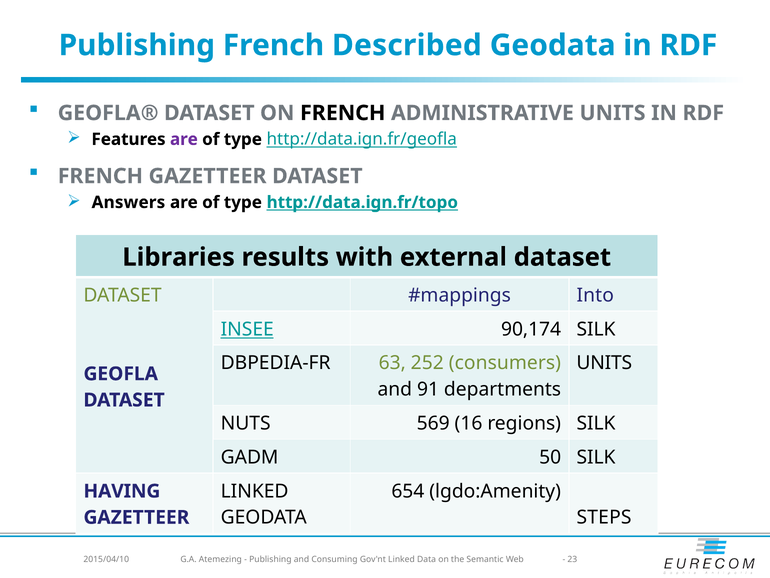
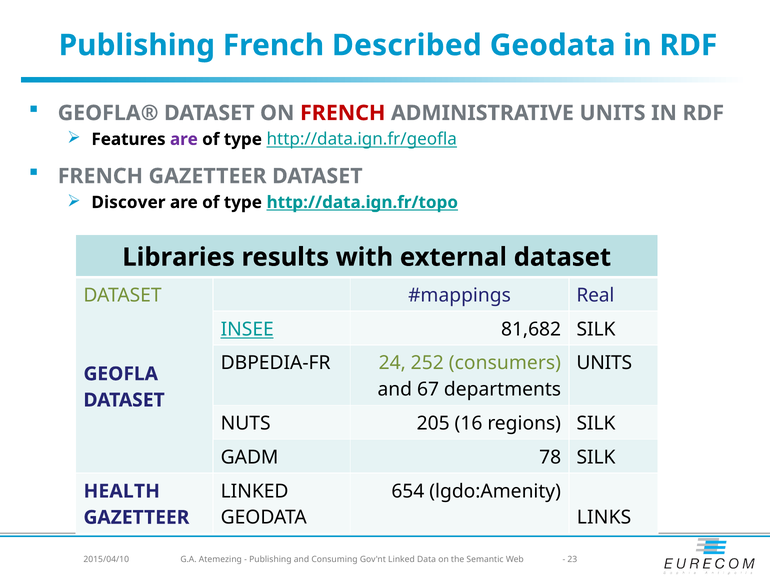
FRENCH at (343, 113) colour: black -> red
Answers: Answers -> Discover
Into: Into -> Real
90,174: 90,174 -> 81,682
63: 63 -> 24
91: 91 -> 67
569: 569 -> 205
50: 50 -> 78
HAVING: HAVING -> HEALTH
STEPS: STEPS -> LINKS
